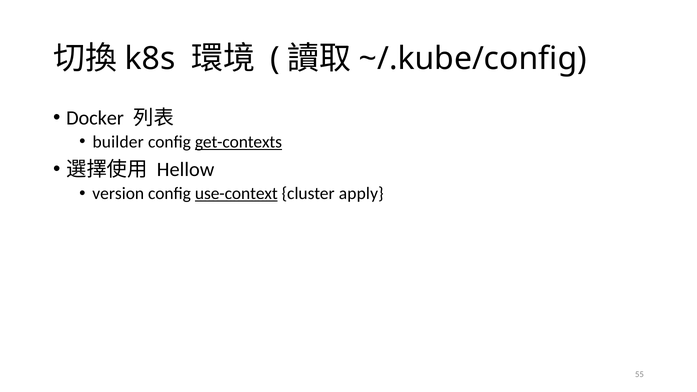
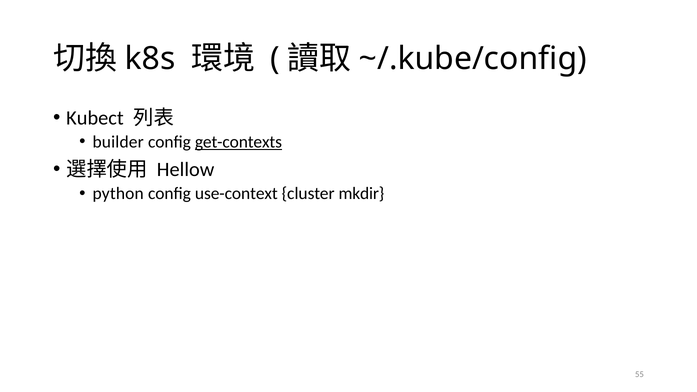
Docker: Docker -> Kubect
version: version -> python
use-context underline: present -> none
apply: apply -> mkdir
